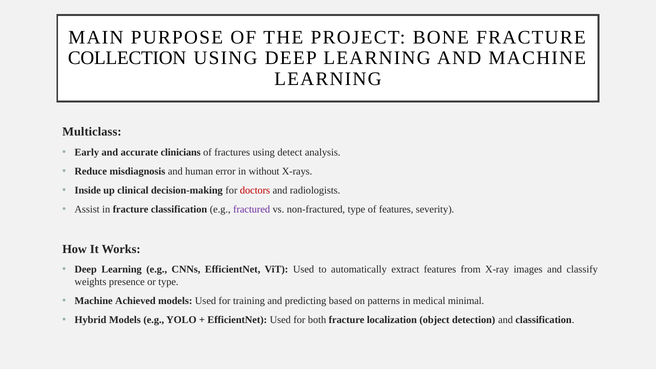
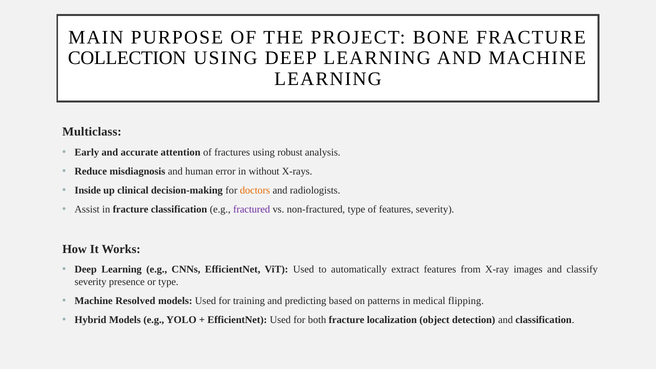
clinicians: clinicians -> attention
detect: detect -> robust
doctors colour: red -> orange
weights at (91, 282): weights -> severity
Achieved: Achieved -> Resolved
minimal: minimal -> flipping
